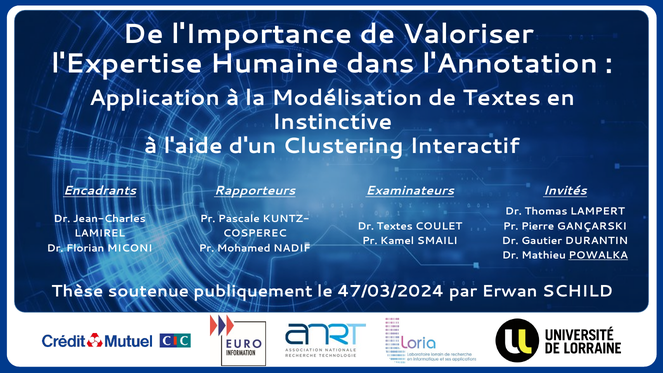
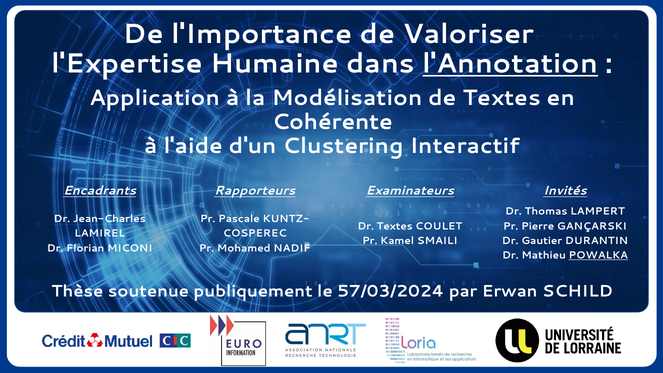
l'Annotation underline: none -> present
Instinctive: Instinctive -> Cohérente
47/03/2024: 47/03/2024 -> 57/03/2024
